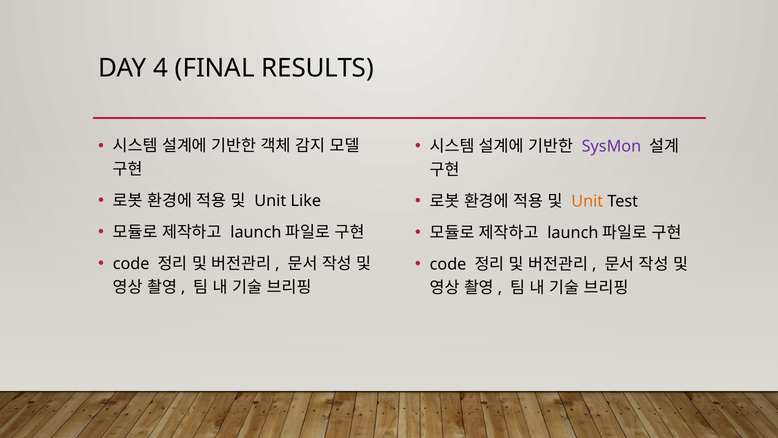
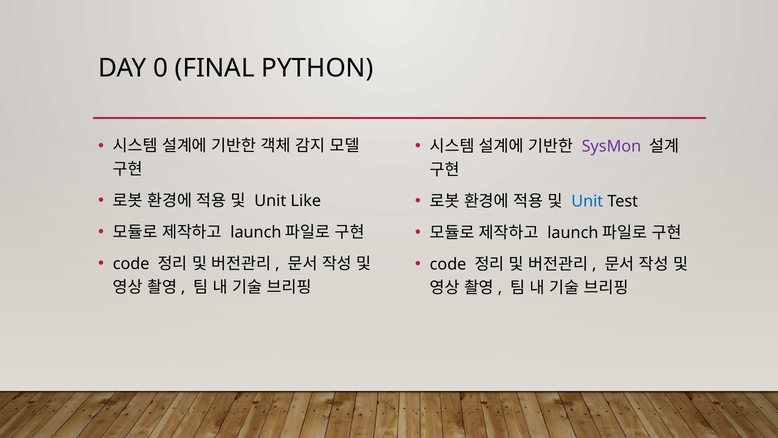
4: 4 -> 0
RESULTS: RESULTS -> PYTHON
Unit at (587, 201) colour: orange -> blue
